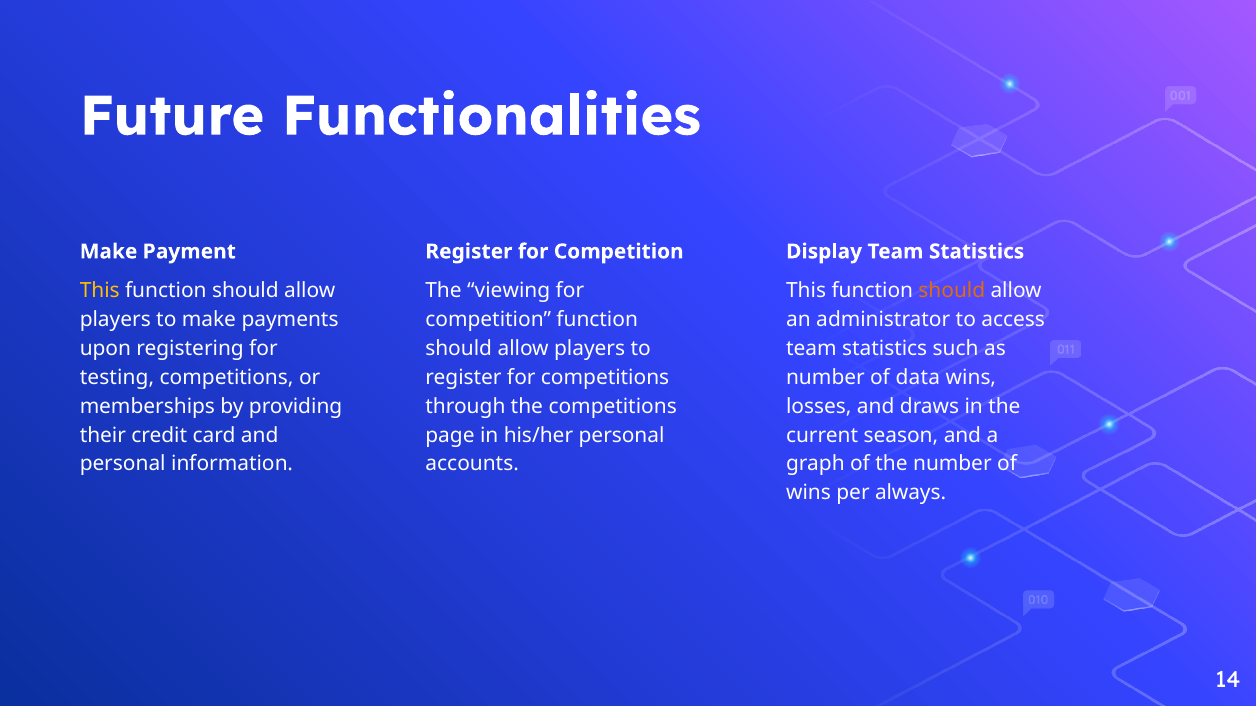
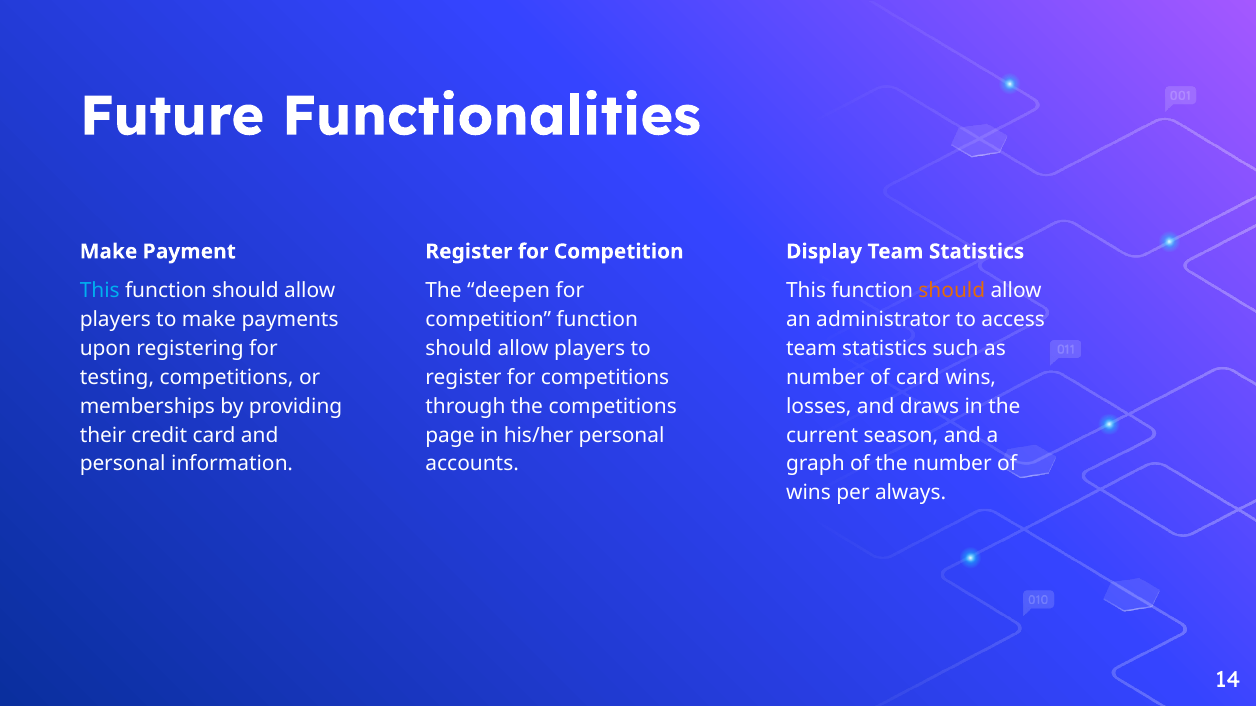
This at (100, 291) colour: yellow -> light blue
viewing: viewing -> deepen
of data: data -> card
